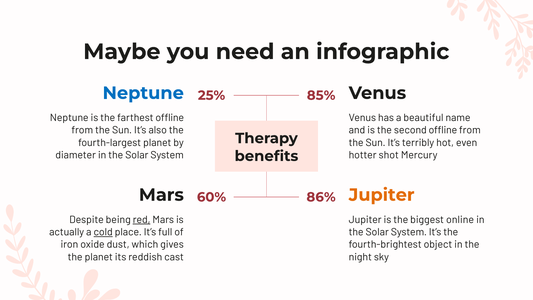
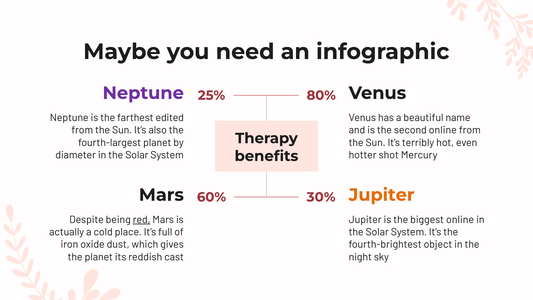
Neptune at (143, 93) colour: blue -> purple
85%: 85% -> 80%
farthest offline: offline -> edited
second offline: offline -> online
86%: 86% -> 30%
cold underline: present -> none
